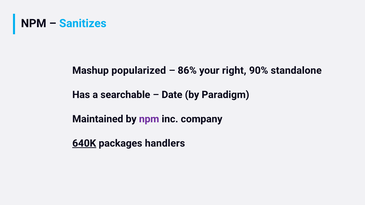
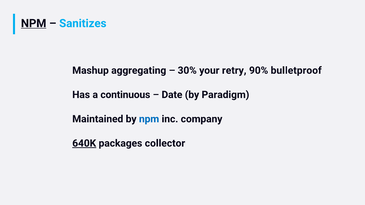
NPM at (34, 23) underline: none -> present
popularized: popularized -> aggregating
86%: 86% -> 30%
right: right -> retry
standalone: standalone -> bulletproof
searchable: searchable -> continuous
npm at (149, 119) colour: purple -> blue
handlers: handlers -> collector
